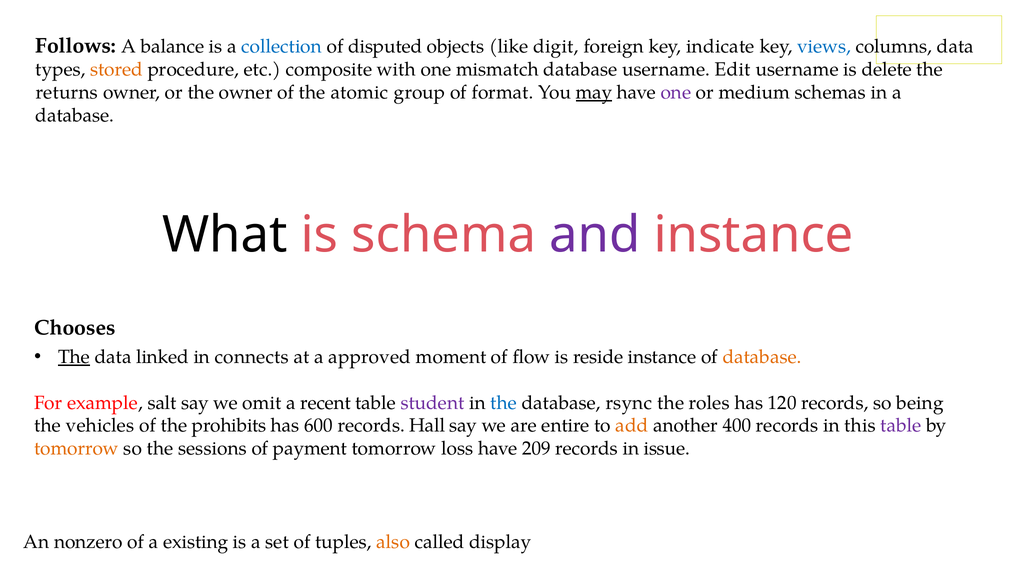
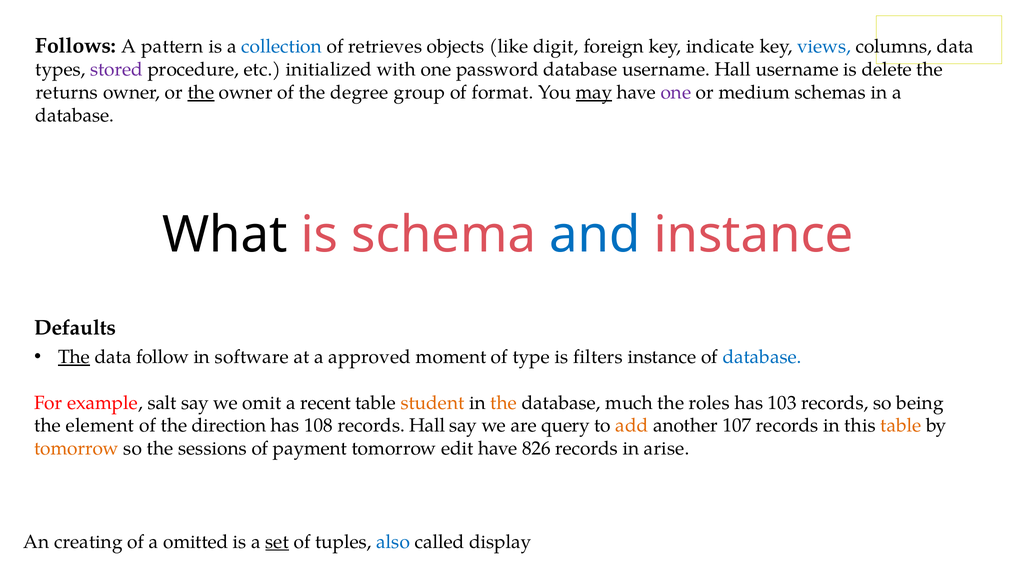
balance: balance -> pattern
disputed: disputed -> retrieves
stored colour: orange -> purple
composite: composite -> initialized
mismatch: mismatch -> password
username Edit: Edit -> Hall
the at (201, 93) underline: none -> present
atomic: atomic -> degree
and colour: purple -> blue
Chooses: Chooses -> Defaults
linked: linked -> follow
connects: connects -> software
flow: flow -> type
reside: reside -> filters
database at (762, 357) colour: orange -> blue
student colour: purple -> orange
the at (504, 402) colour: blue -> orange
rsync: rsync -> much
120: 120 -> 103
vehicles: vehicles -> element
prohibits: prohibits -> direction
600: 600 -> 108
entire: entire -> query
400: 400 -> 107
table at (901, 425) colour: purple -> orange
loss: loss -> edit
209: 209 -> 826
issue: issue -> arise
nonzero: nonzero -> creating
existing: existing -> omitted
set underline: none -> present
also colour: orange -> blue
